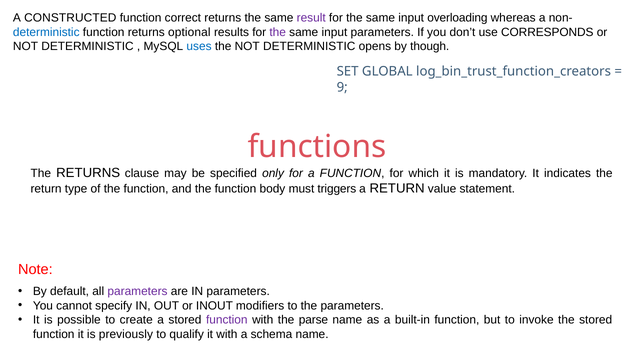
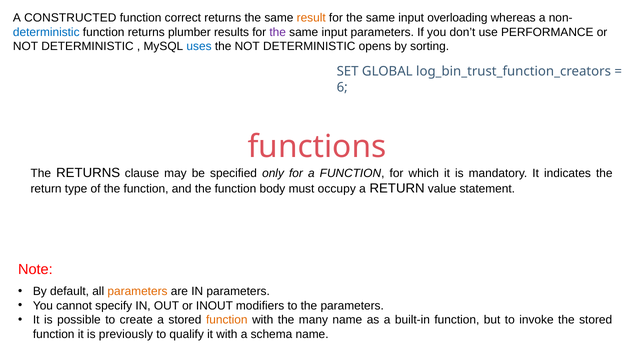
result colour: purple -> orange
optional: optional -> plumber
CORRESPONDS: CORRESPONDS -> PERFORMANCE
though: though -> sorting
9: 9 -> 6
triggers: triggers -> occupy
parameters at (138, 291) colour: purple -> orange
function at (227, 320) colour: purple -> orange
parse: parse -> many
